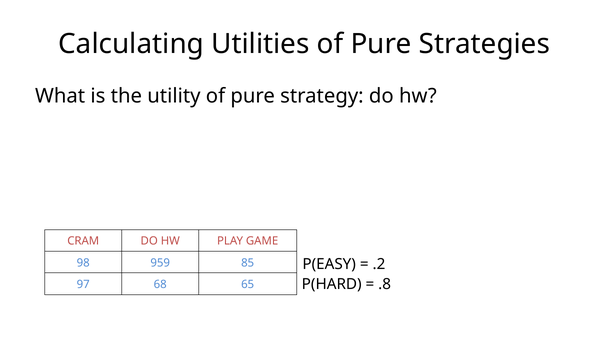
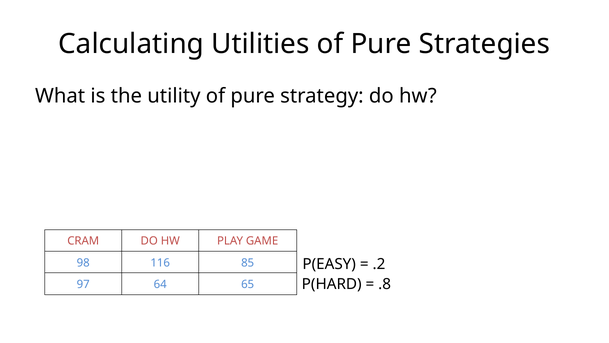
959: 959 -> 116
68: 68 -> 64
